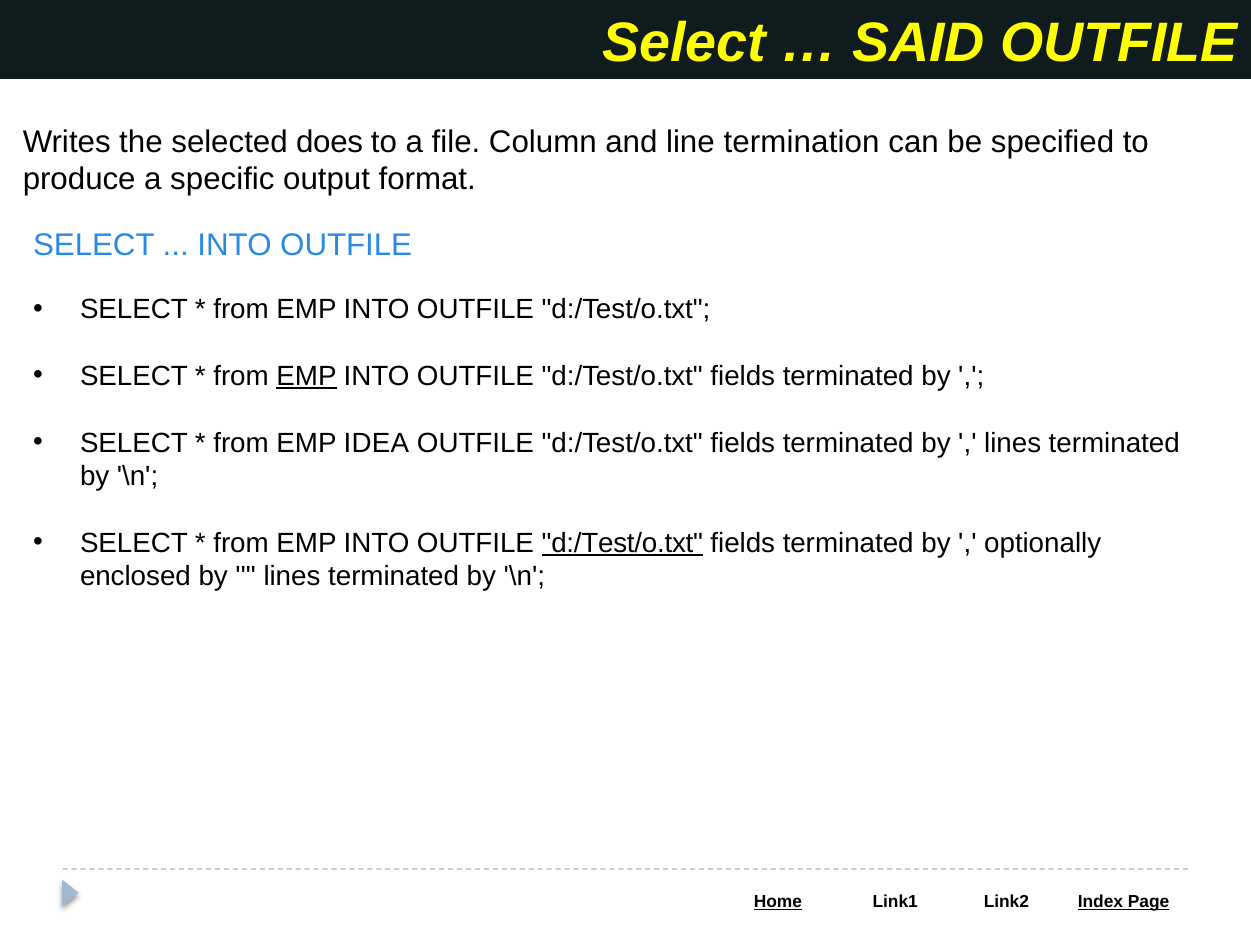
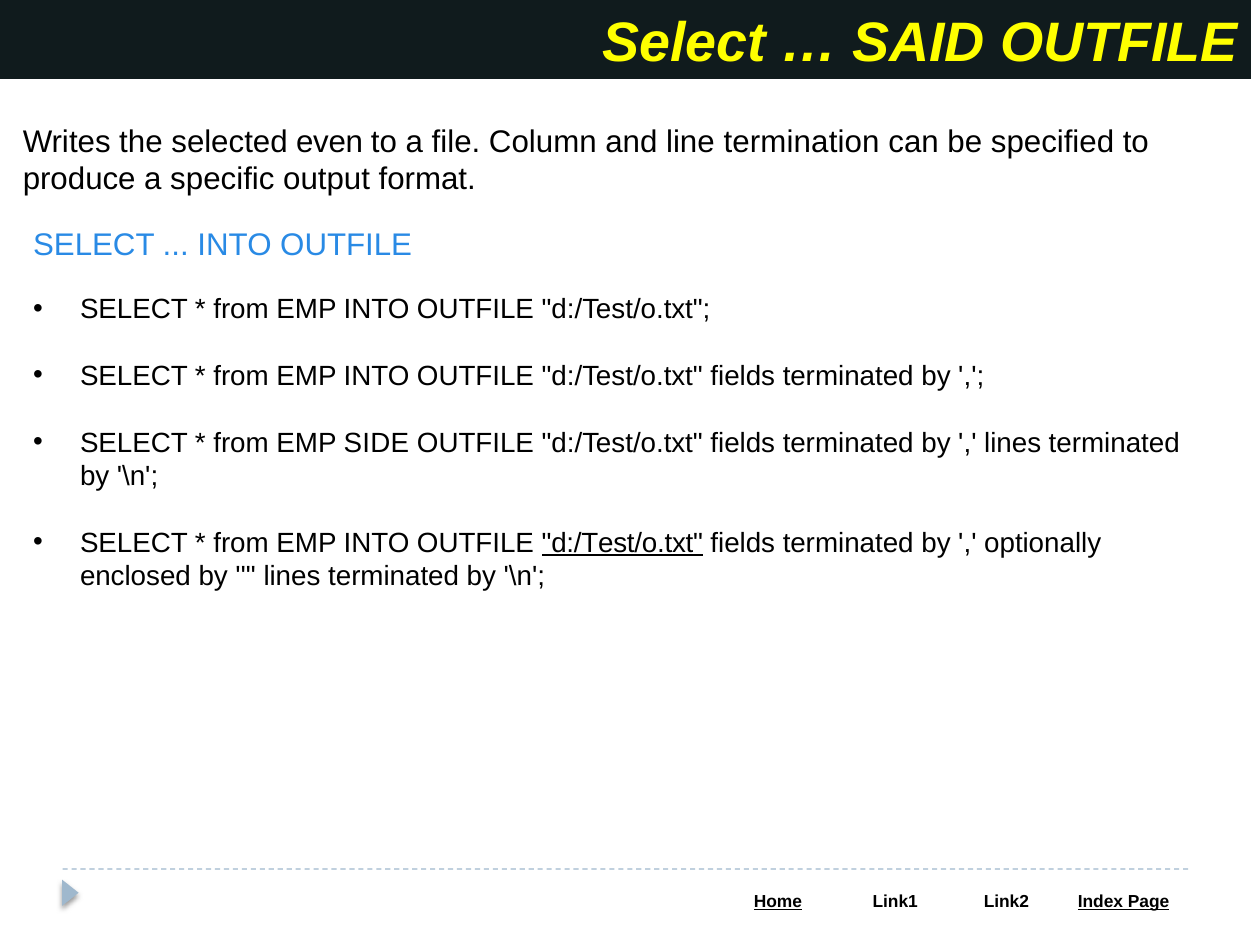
does: does -> even
EMP at (306, 376) underline: present -> none
IDEA: IDEA -> SIDE
